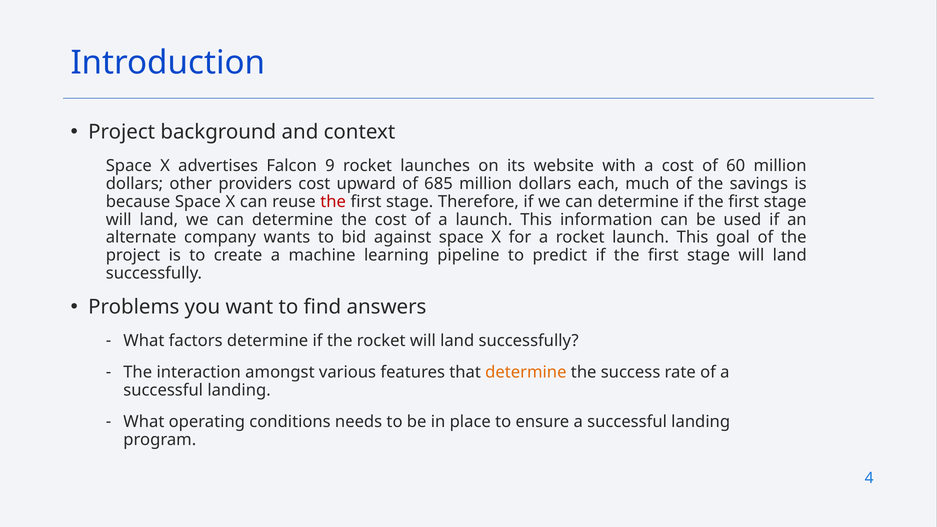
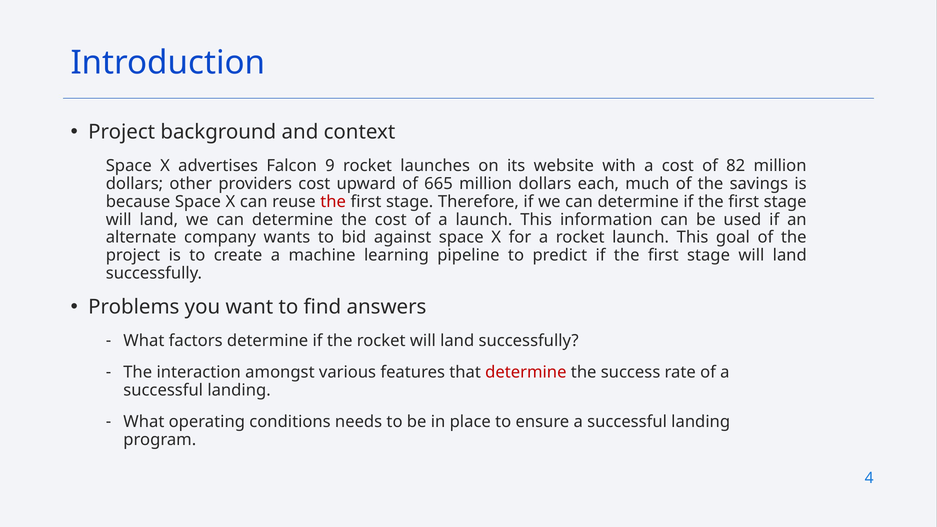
60: 60 -> 82
685: 685 -> 665
determine at (526, 372) colour: orange -> red
